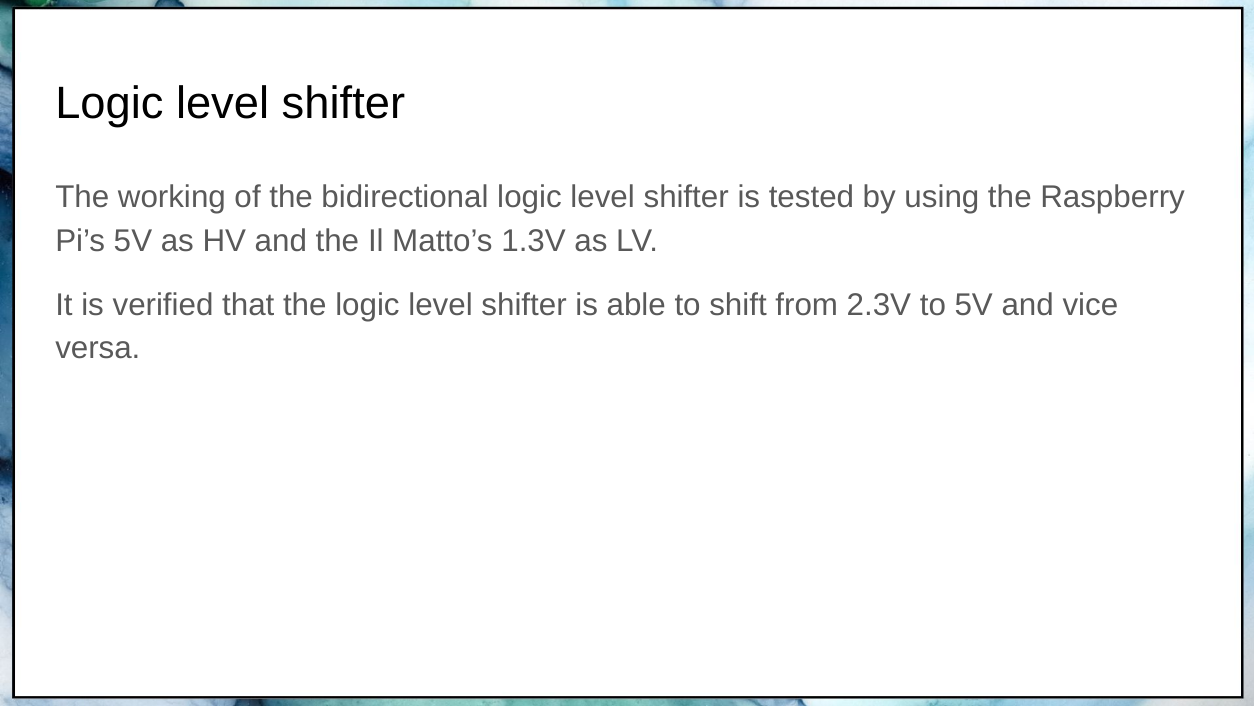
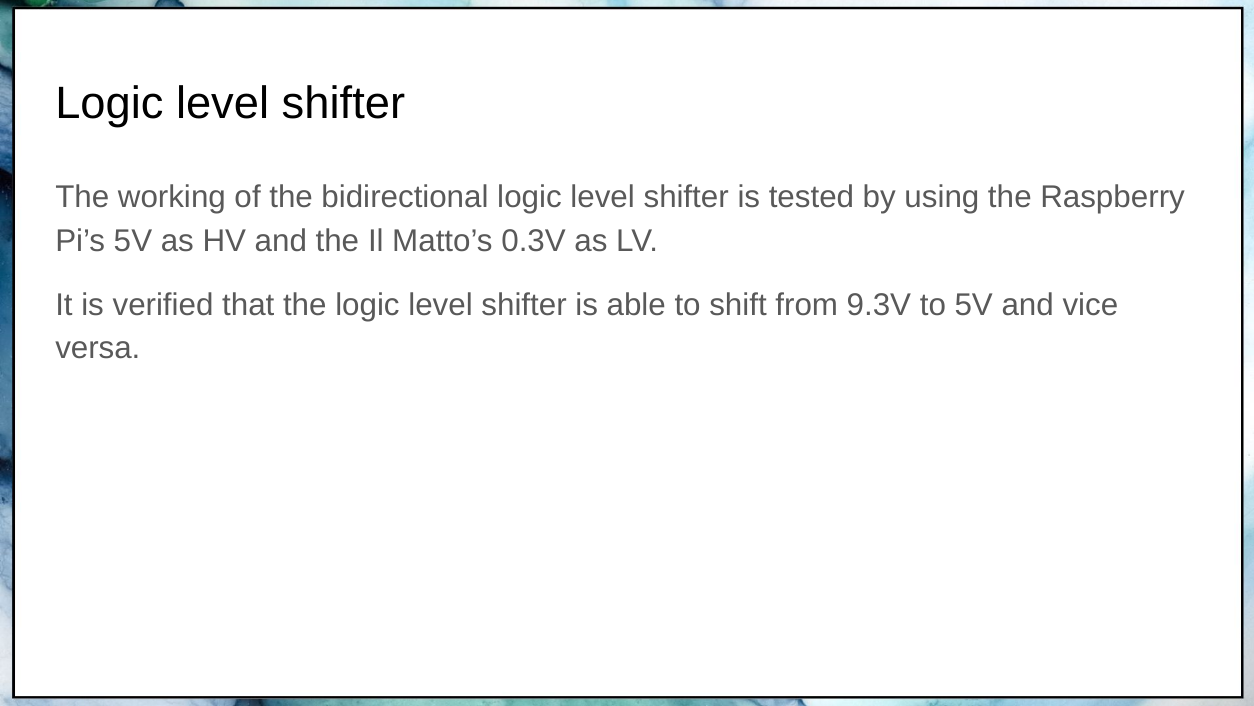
1.3V: 1.3V -> 0.3V
2.3V: 2.3V -> 9.3V
